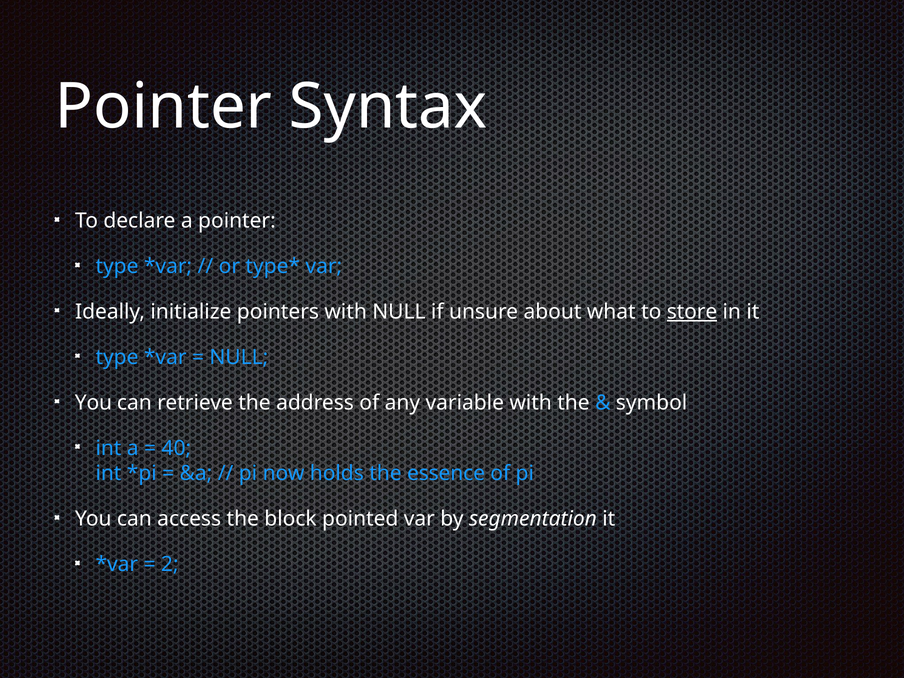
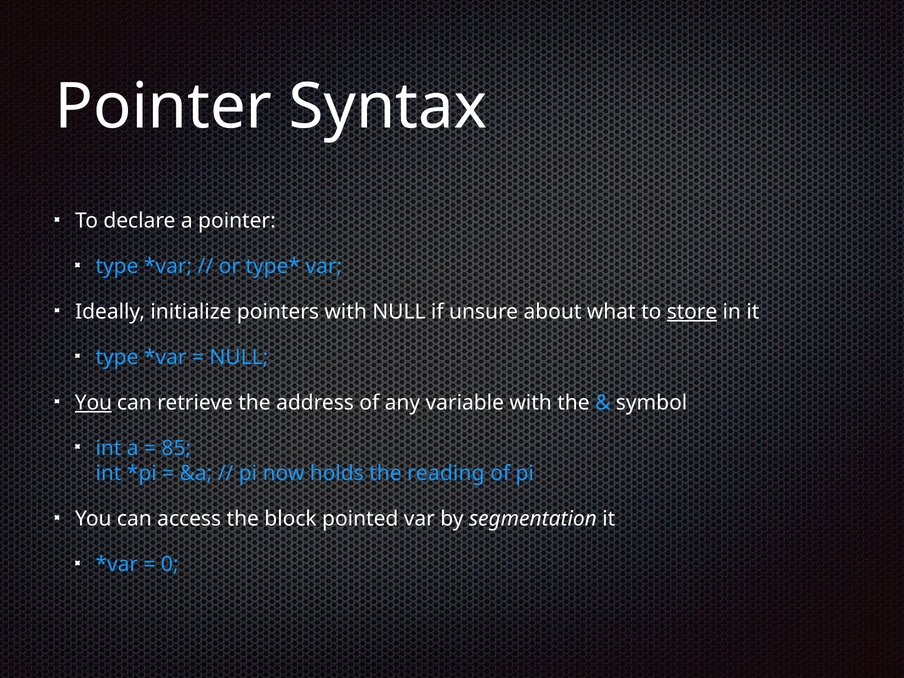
You at (93, 403) underline: none -> present
40: 40 -> 85
essence: essence -> reading
2: 2 -> 0
